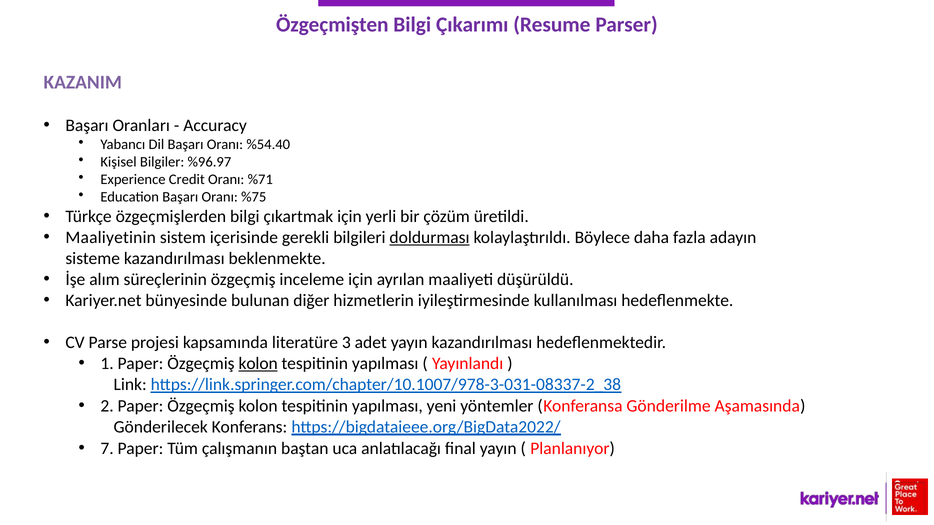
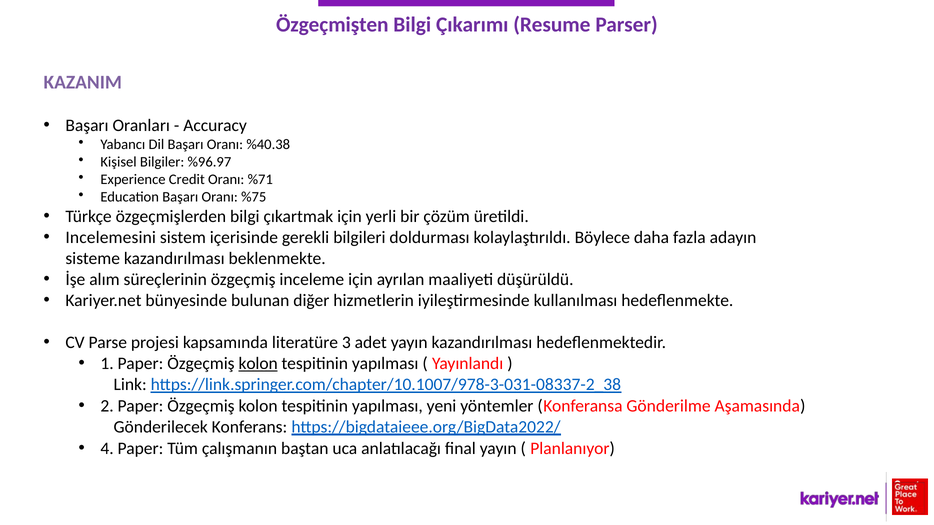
%54.40: %54.40 -> %40.38
Maaliyetinin: Maaliyetinin -> Incelemesini
doldurması underline: present -> none
7: 7 -> 4
